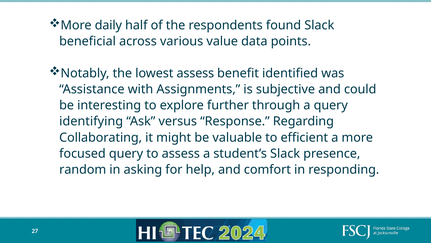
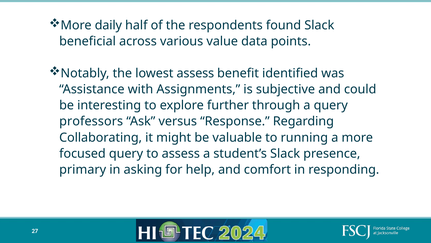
identifying: identifying -> professors
efficient: efficient -> running
random: random -> primary
